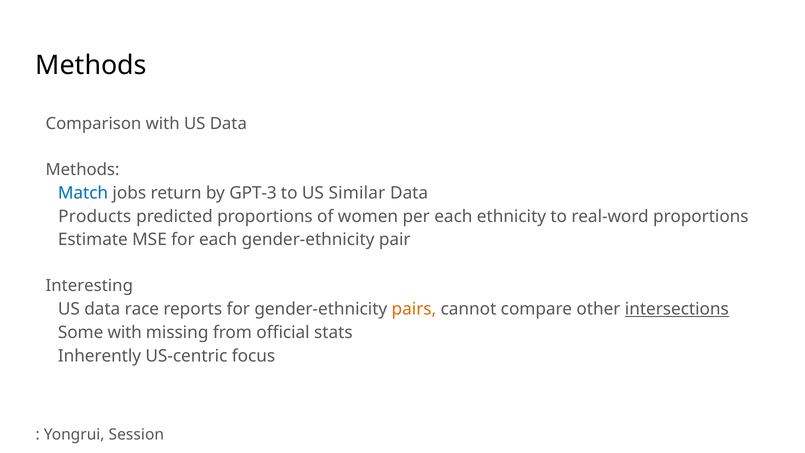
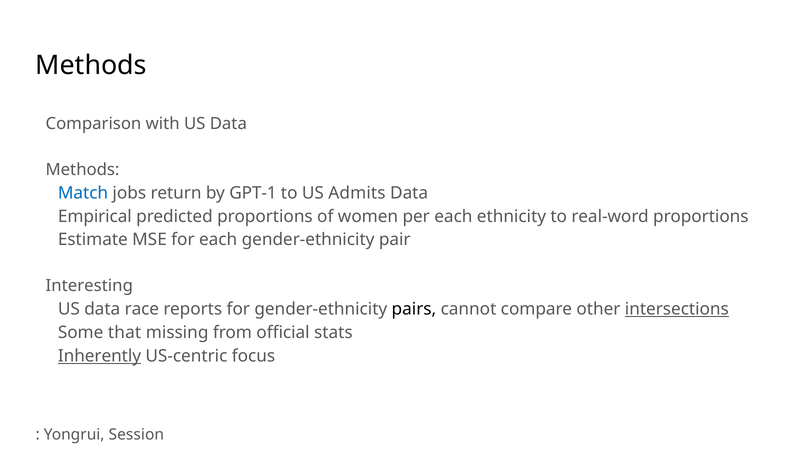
GPT-3: GPT-3 -> GPT-1
Similar: Similar -> Admits
Products: Products -> Empirical
pairs colour: orange -> black
Some with: with -> that
Inherently underline: none -> present
